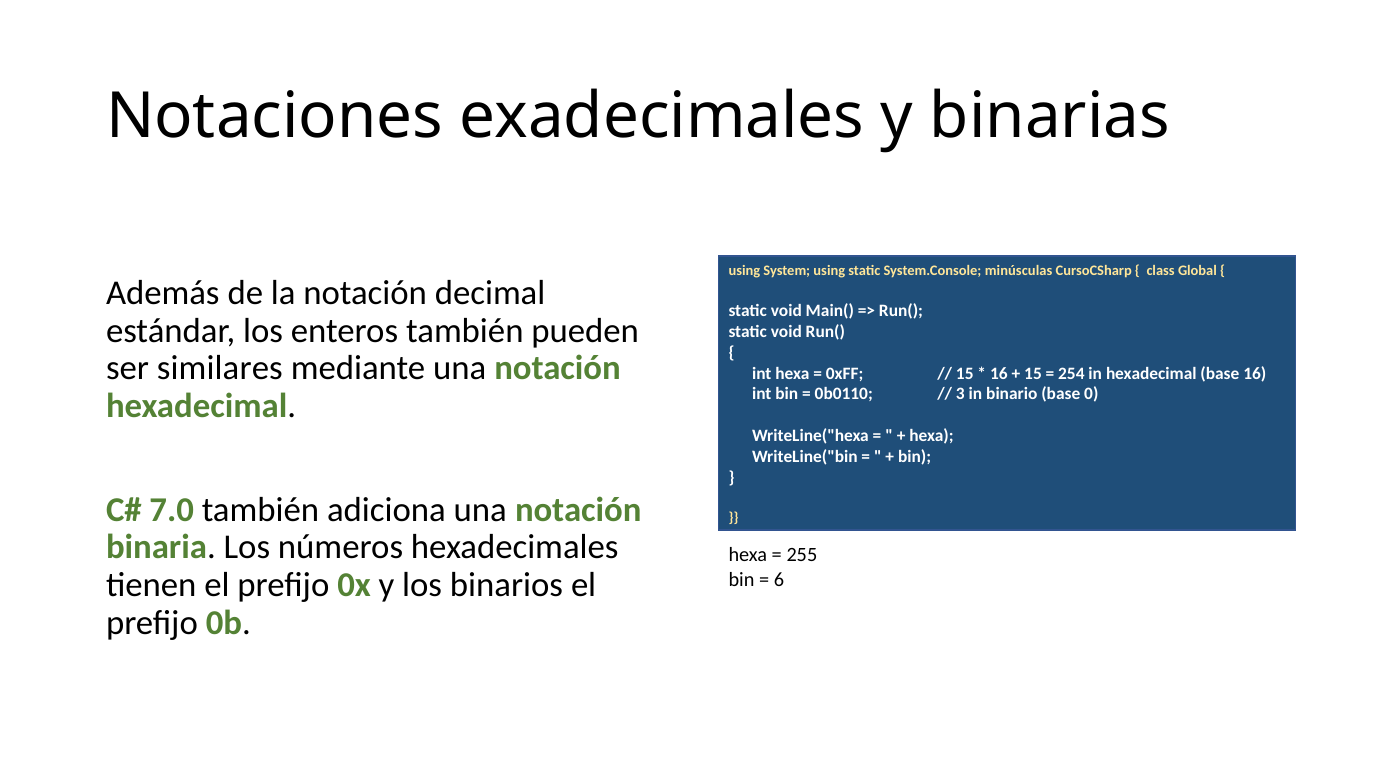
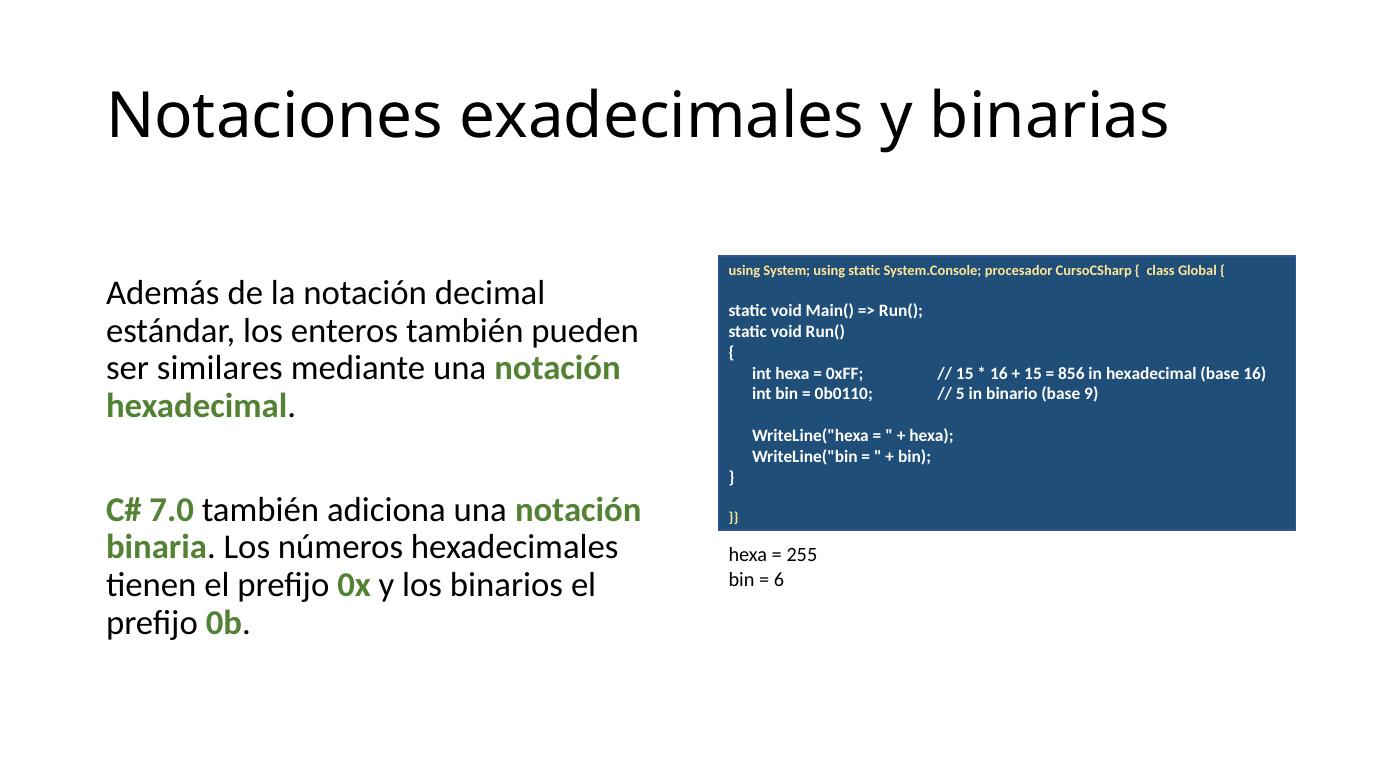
minúsculas: minúsculas -> procesador
254: 254 -> 856
3: 3 -> 5
0: 0 -> 9
